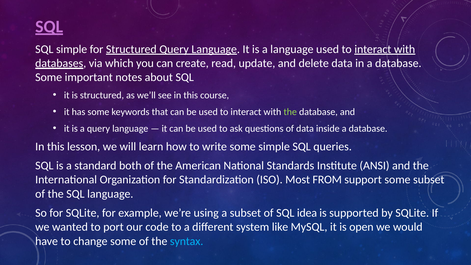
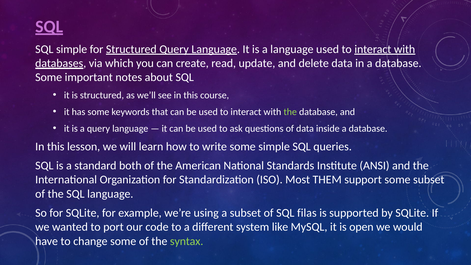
FROM: FROM -> THEM
idea: idea -> filas
syntax colour: light blue -> light green
